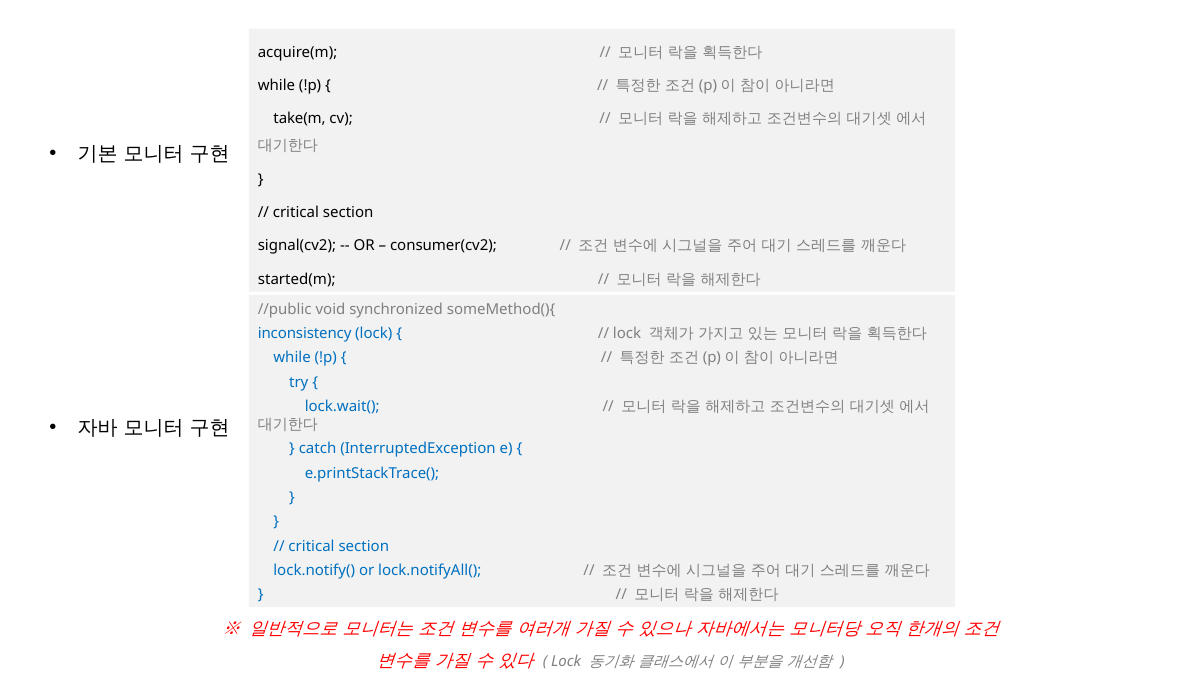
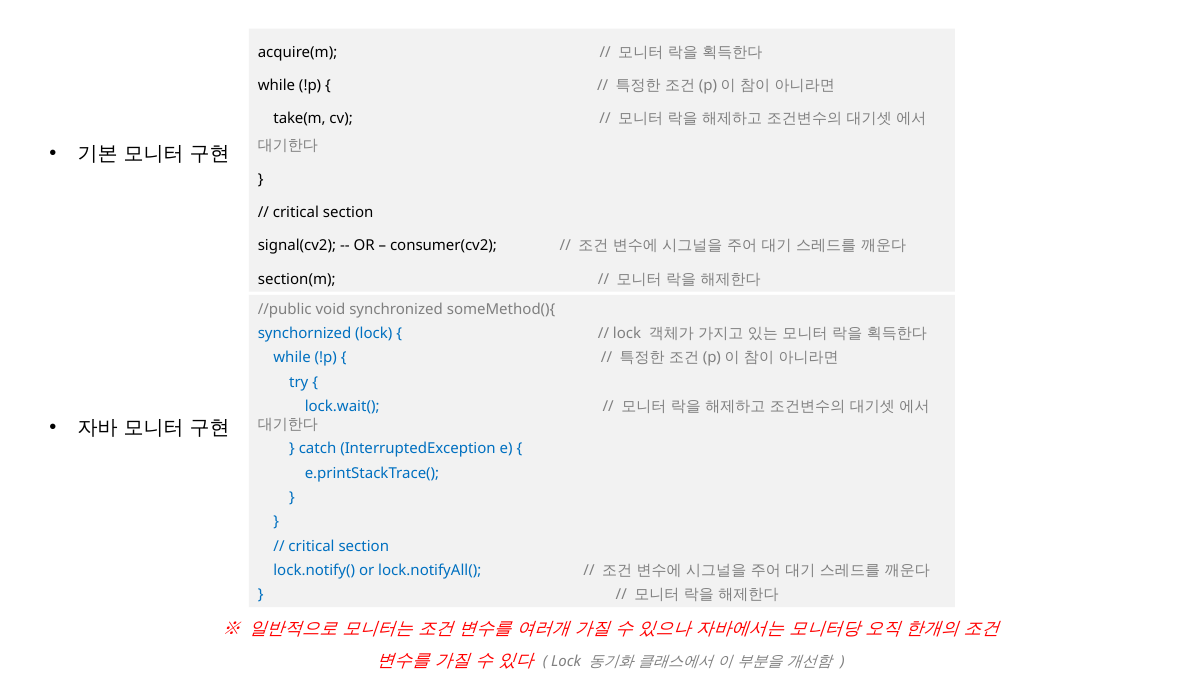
started(m: started(m -> section(m
inconsistency: inconsistency -> synchornized
